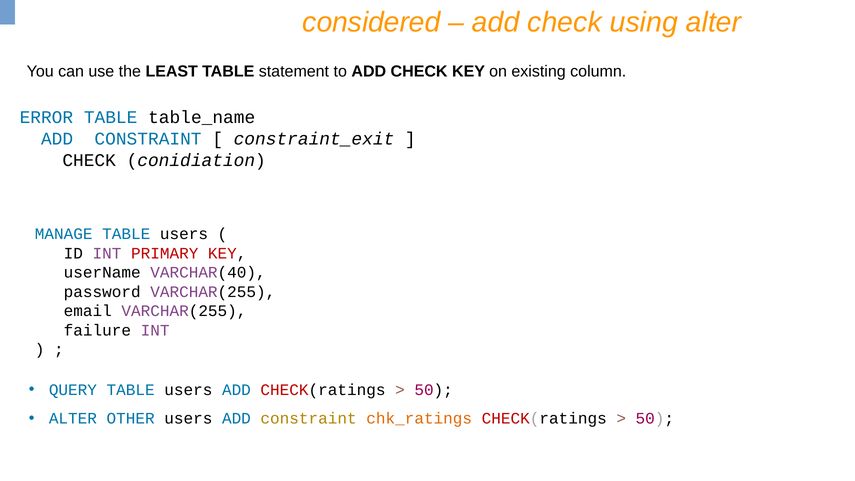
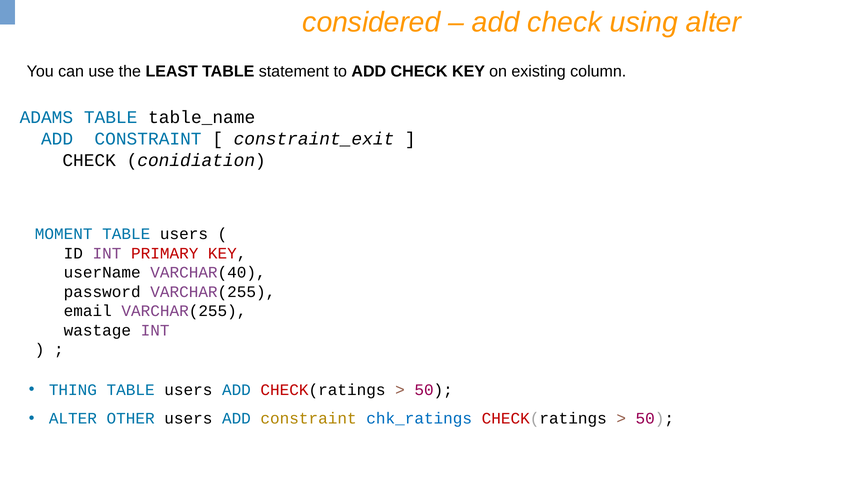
ERROR: ERROR -> ADAMS
MANAGE: MANAGE -> MOMENT
failure: failure -> wastage
QUERY: QUERY -> THING
chk_ratings colour: orange -> blue
